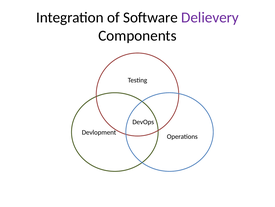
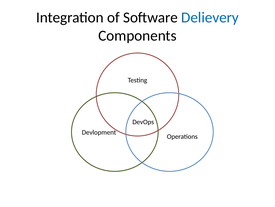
Delievery colour: purple -> blue
